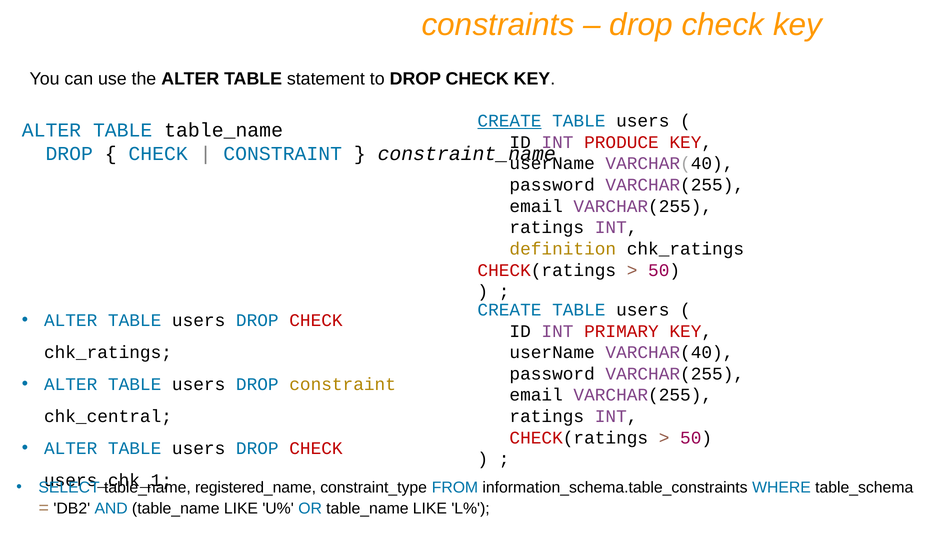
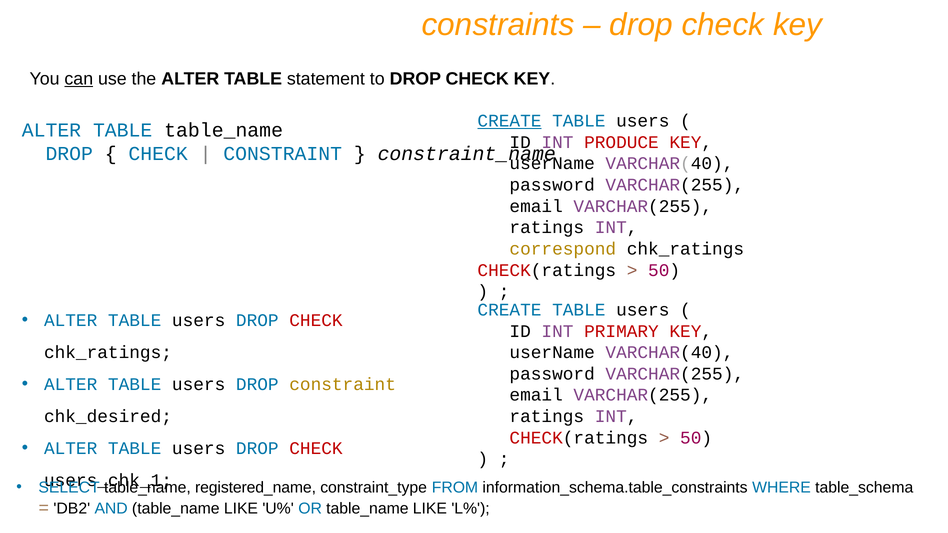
can underline: none -> present
definition: definition -> correspond
chk_central: chk_central -> chk_desired
